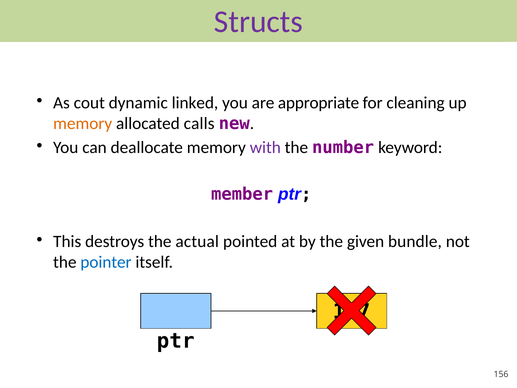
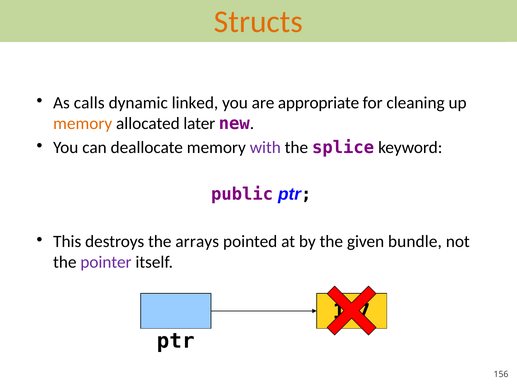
Structs colour: purple -> orange
cout: cout -> calls
calls: calls -> later
number: number -> splice
member: member -> public
actual: actual -> arrays
pointer colour: blue -> purple
